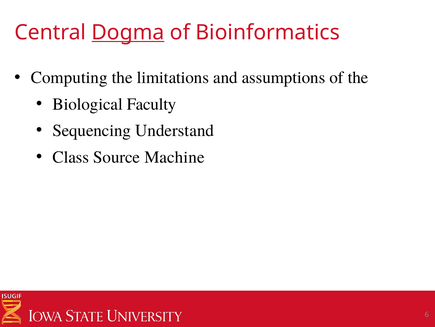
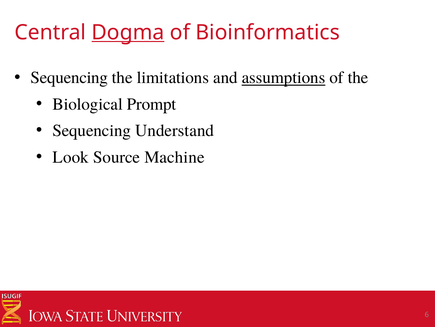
Computing at (69, 78): Computing -> Sequencing
assumptions underline: none -> present
Faculty: Faculty -> Prompt
Class: Class -> Look
